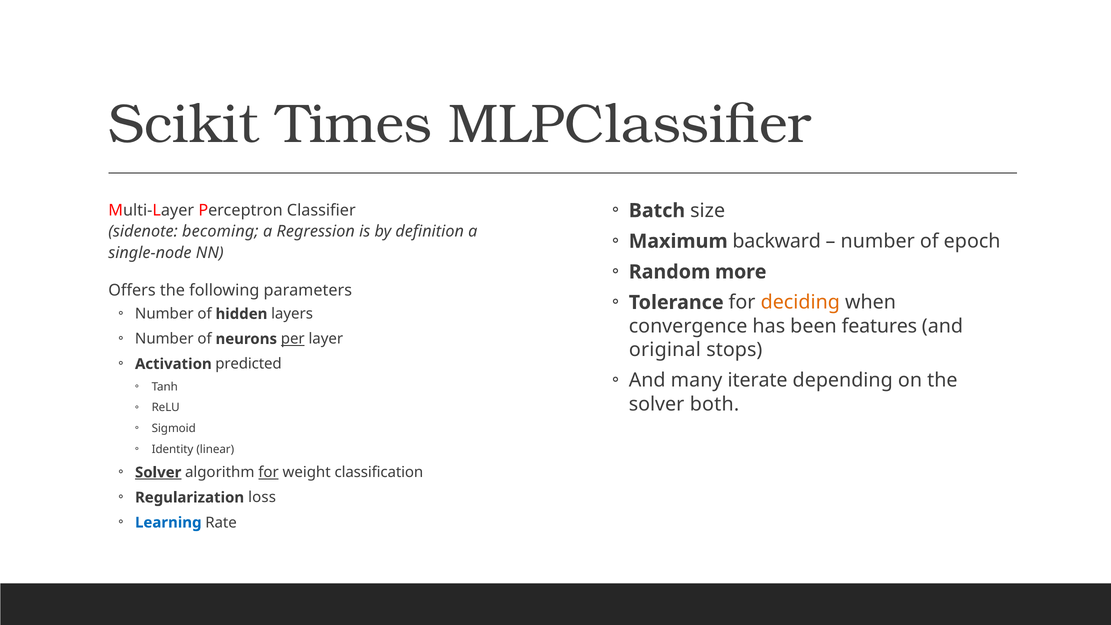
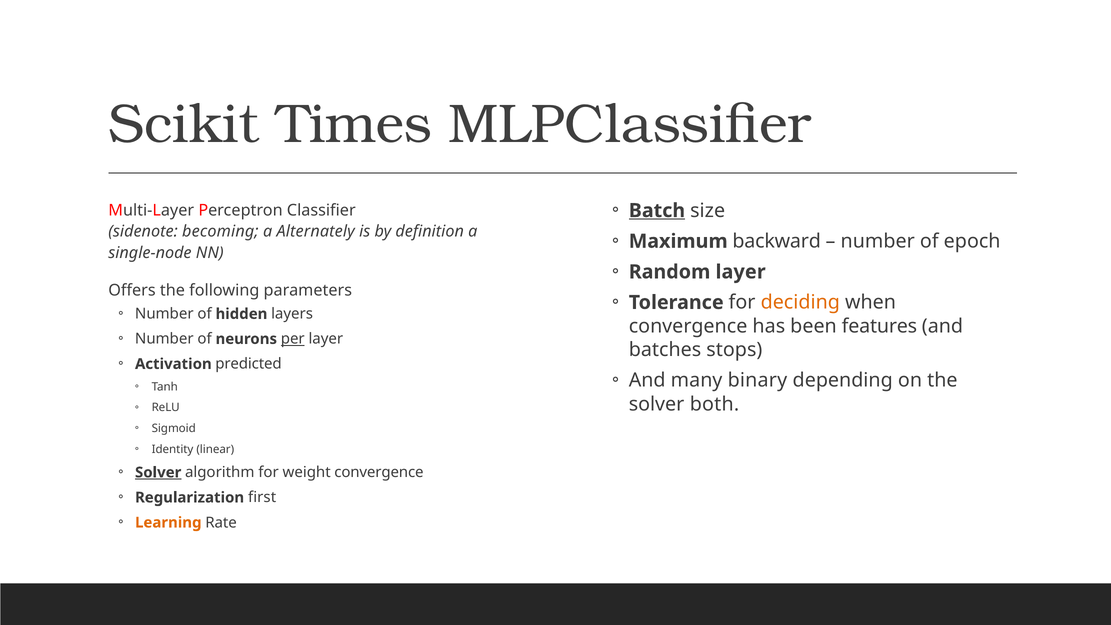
Batch underline: none -> present
Regression: Regression -> Alternately
Random more: more -> layer
original: original -> batches
iterate: iterate -> binary
for at (269, 472) underline: present -> none
weight classification: classification -> convergence
loss: loss -> first
Learning colour: blue -> orange
